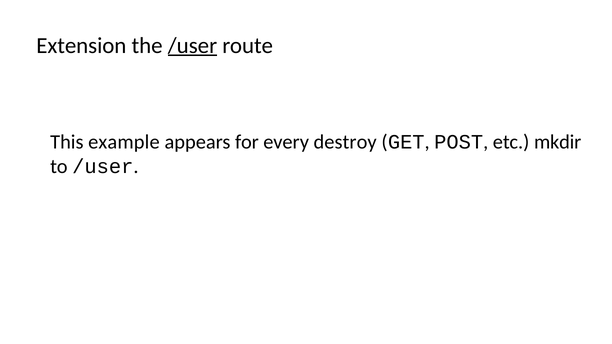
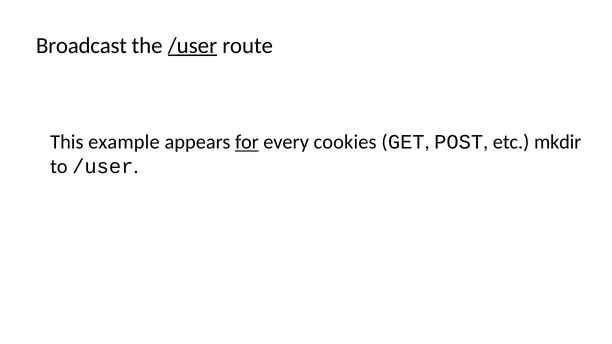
Extension: Extension -> Broadcast
for underline: none -> present
destroy: destroy -> cookies
